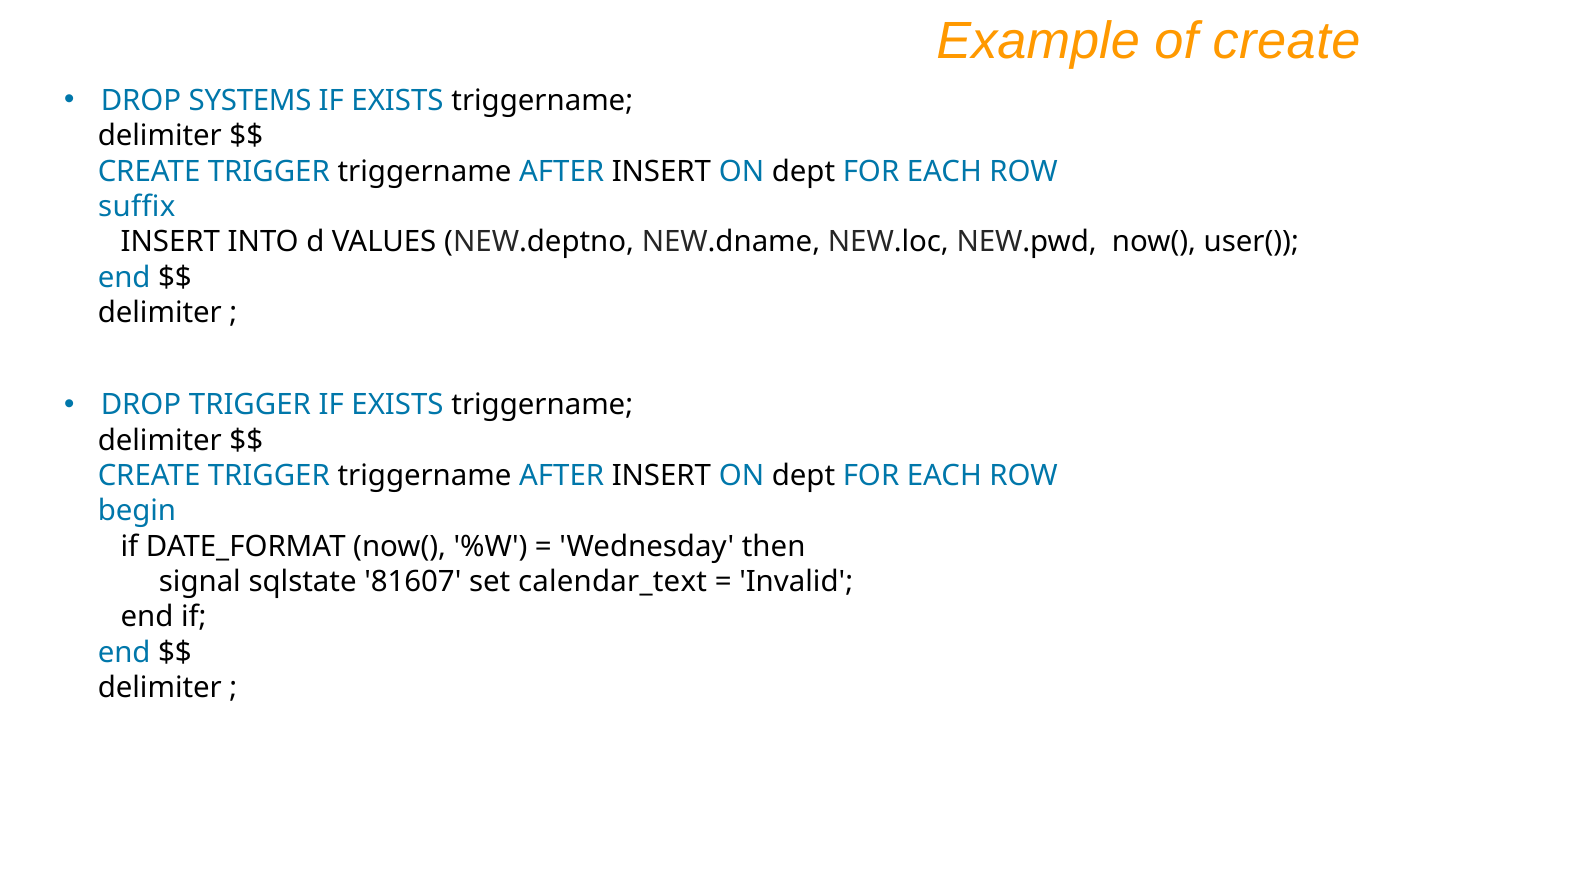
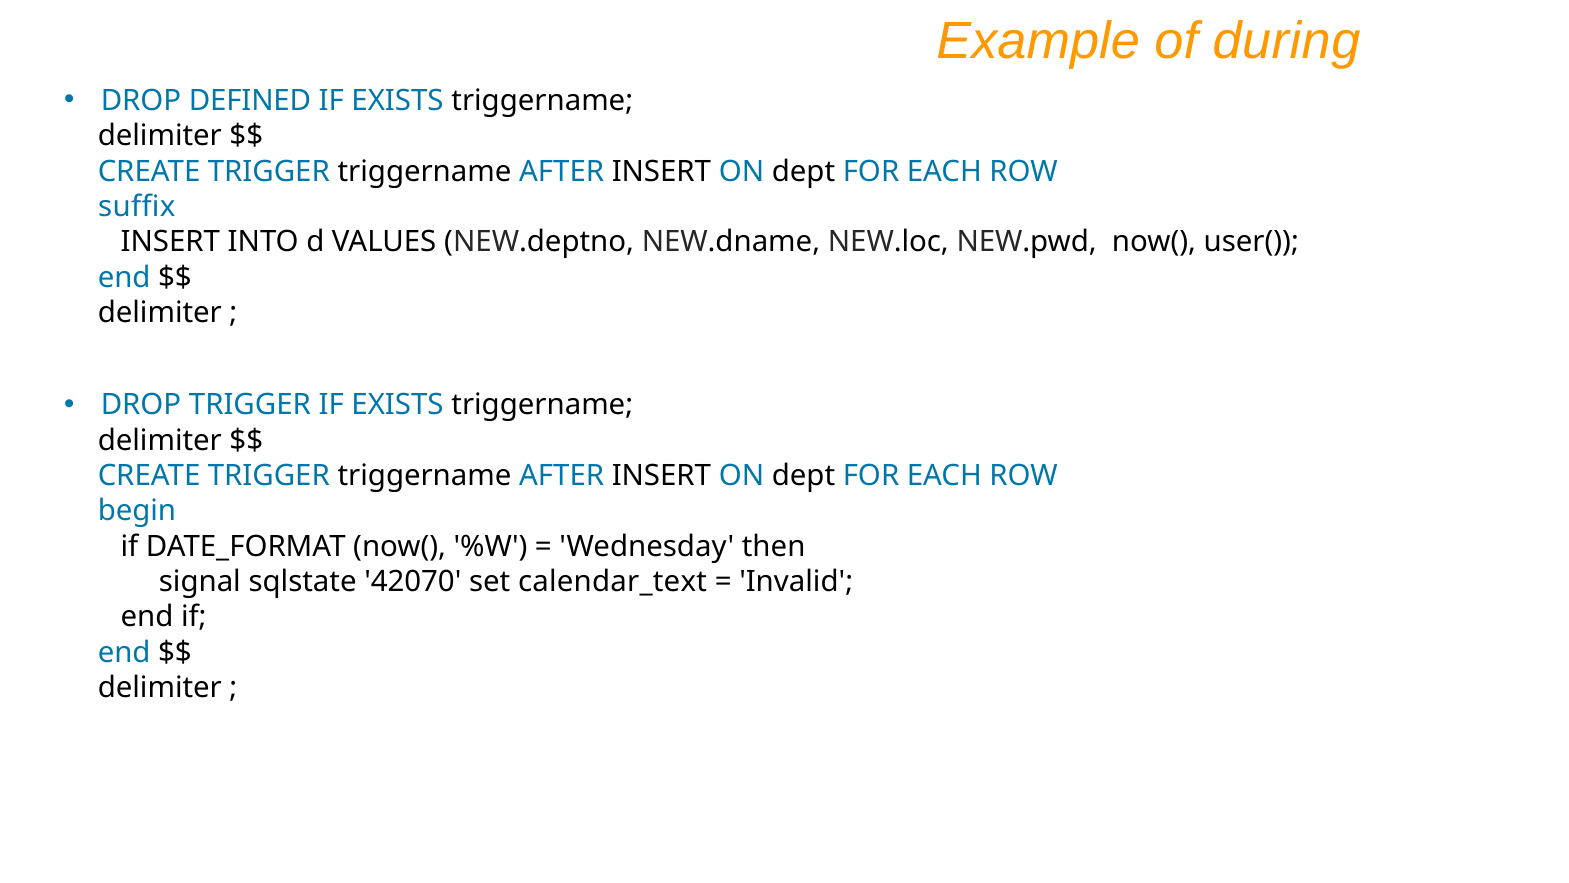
of create: create -> during
SYSTEMS: SYSTEMS -> DEFINED
81607: 81607 -> 42070
